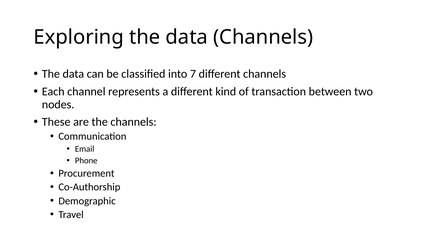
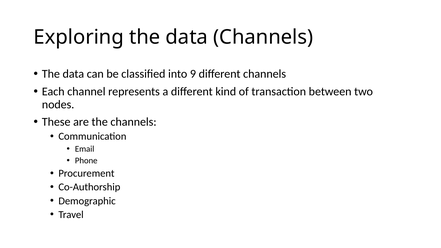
7: 7 -> 9
